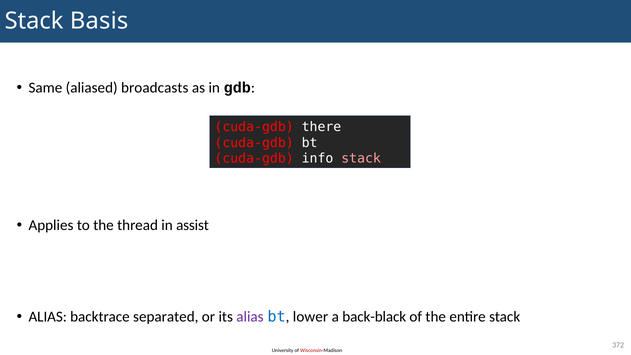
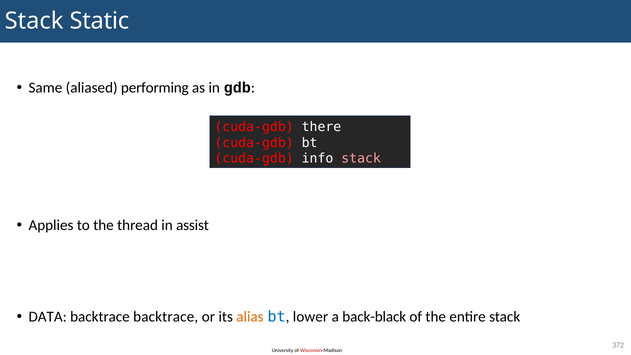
Basis: Basis -> Static
broadcasts: broadcasts -> performing
ALIAS at (48, 317): ALIAS -> DATA
backtrace separated: separated -> backtrace
alias at (250, 317) colour: purple -> orange
